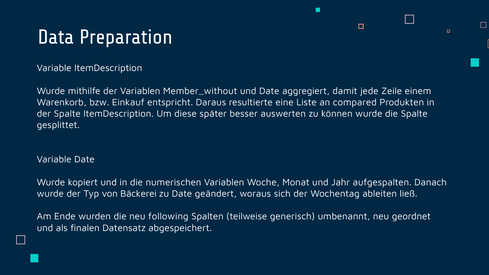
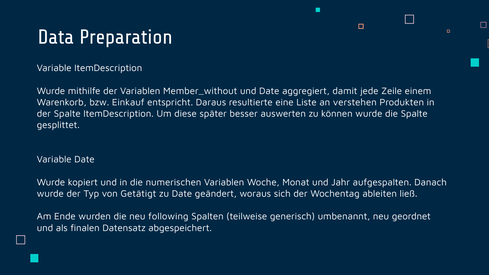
compared: compared -> verstehen
Bäckerei: Bäckerei -> Getätigt
